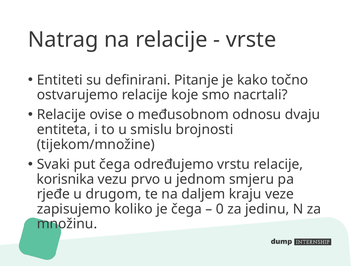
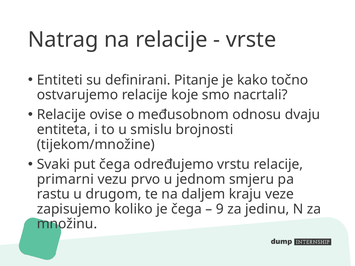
korisnika: korisnika -> primarni
rjeđe: rjeđe -> rastu
0: 0 -> 9
